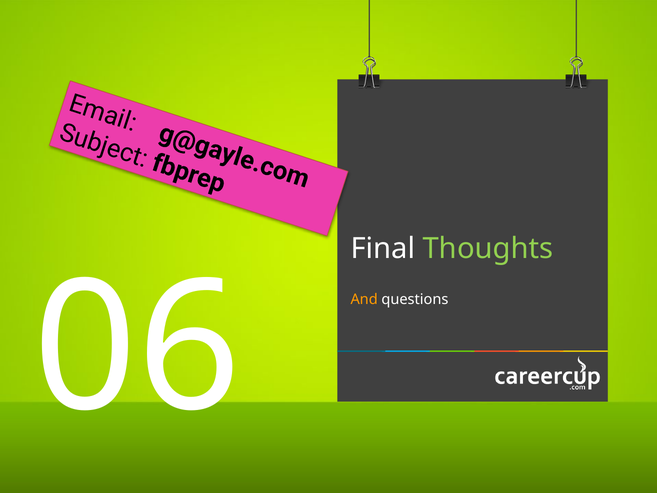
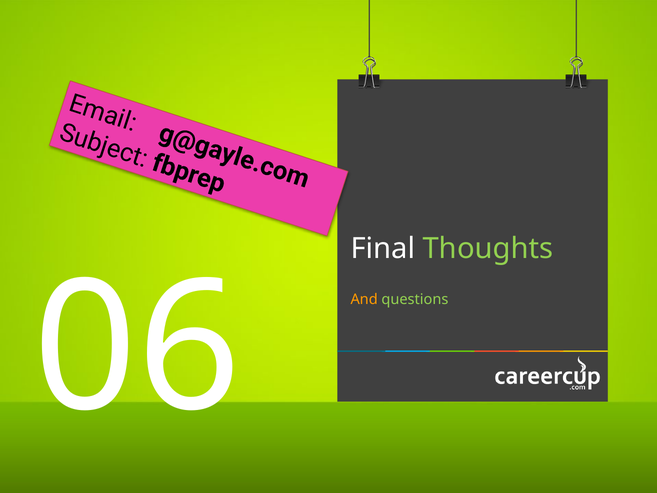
questions colour: white -> light green
